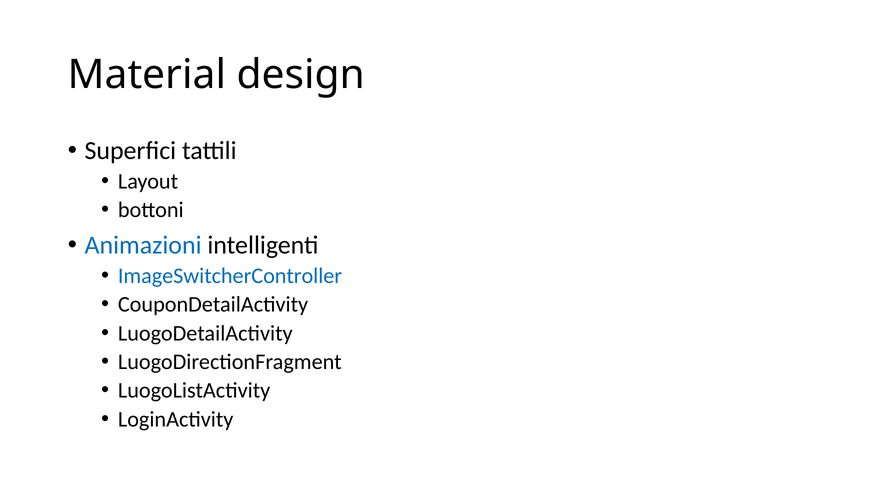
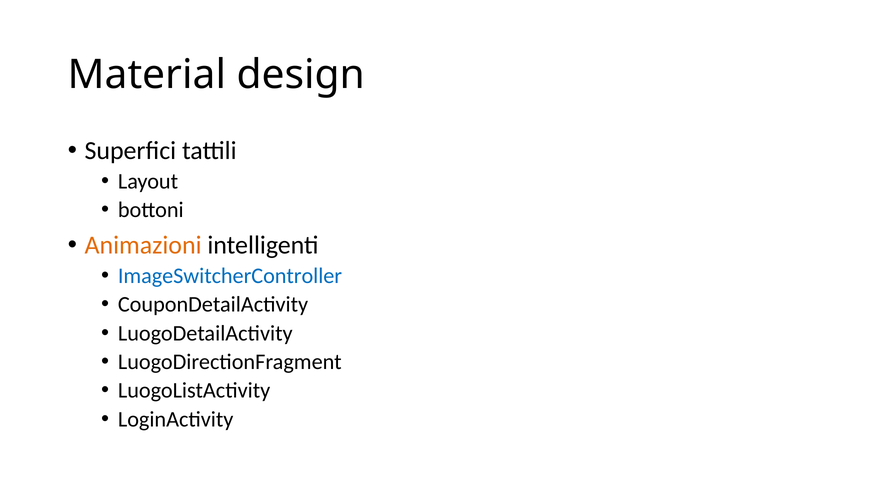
Animazioni colour: blue -> orange
